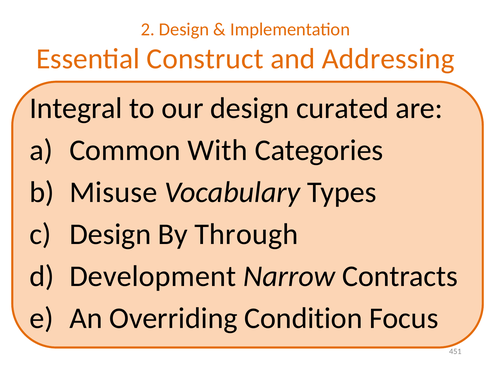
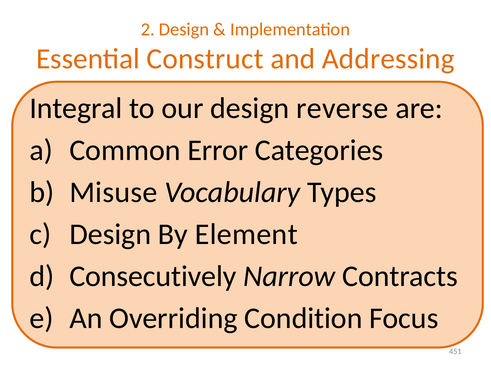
curated: curated -> reverse
With: With -> Error
Through: Through -> Element
Development: Development -> Consecutively
